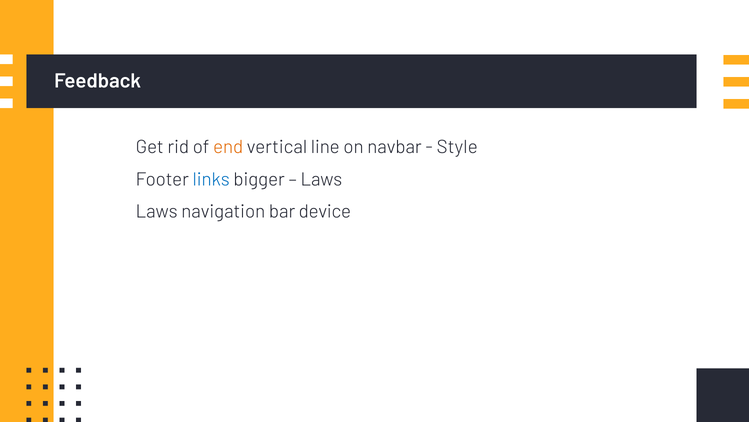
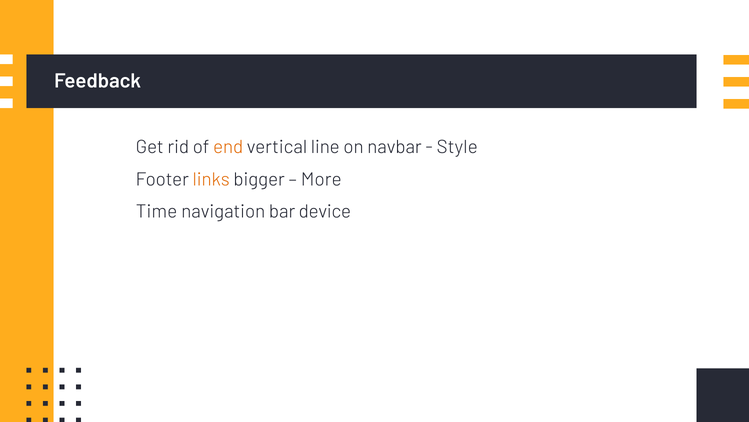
links colour: blue -> orange
Laws at (321, 179): Laws -> More
Laws at (157, 211): Laws -> Time
